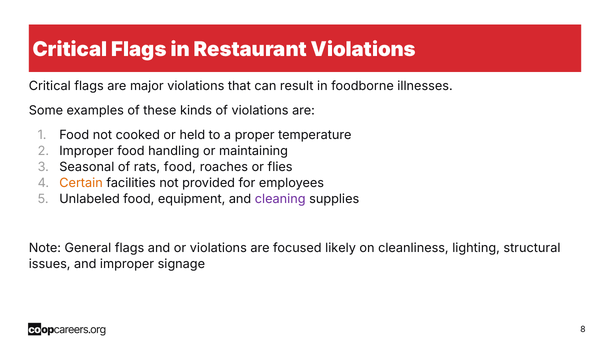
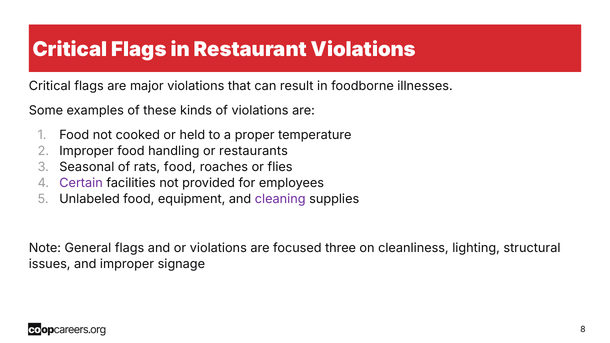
maintaining: maintaining -> restaurants
Certain colour: orange -> purple
likely: likely -> three
